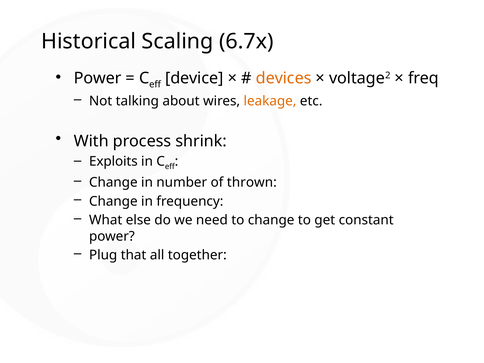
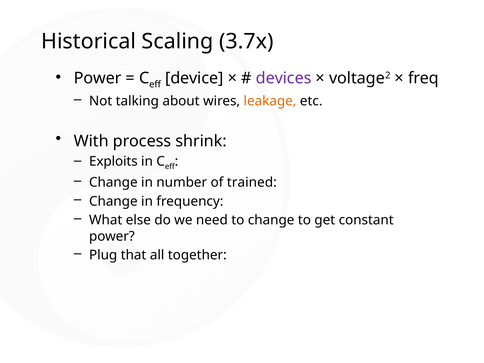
6.7x: 6.7x -> 3.7x
devices colour: orange -> purple
thrown: thrown -> trained
